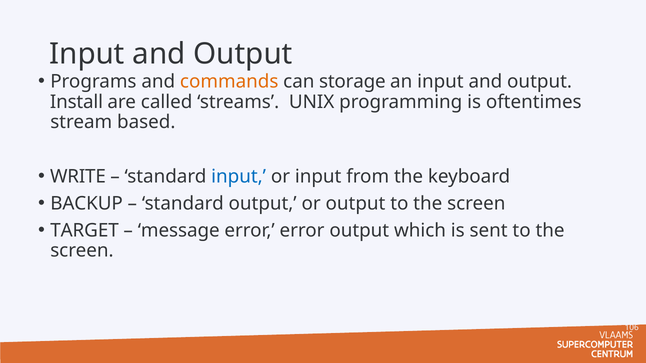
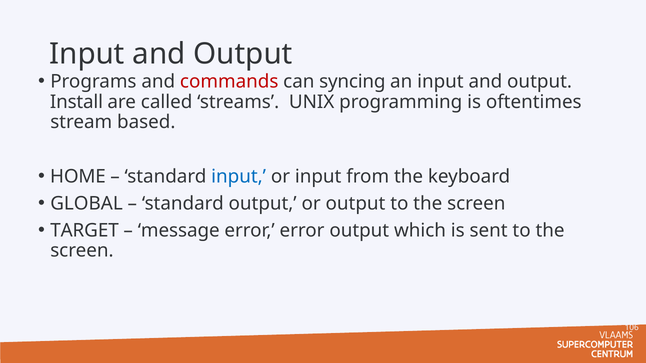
commands colour: orange -> red
storage: storage -> syncing
WRITE: WRITE -> HOME
BACKUP: BACKUP -> GLOBAL
